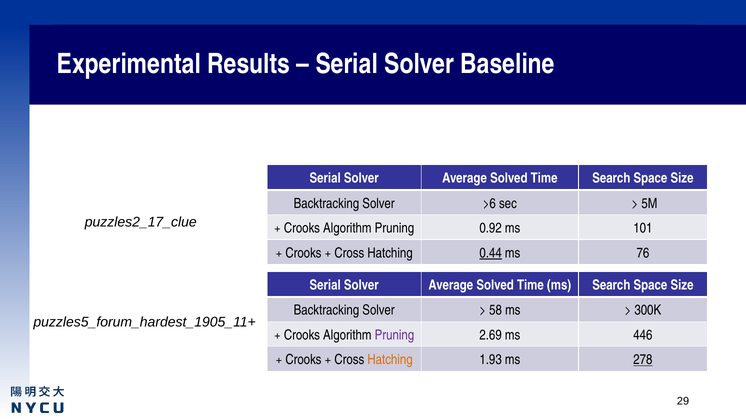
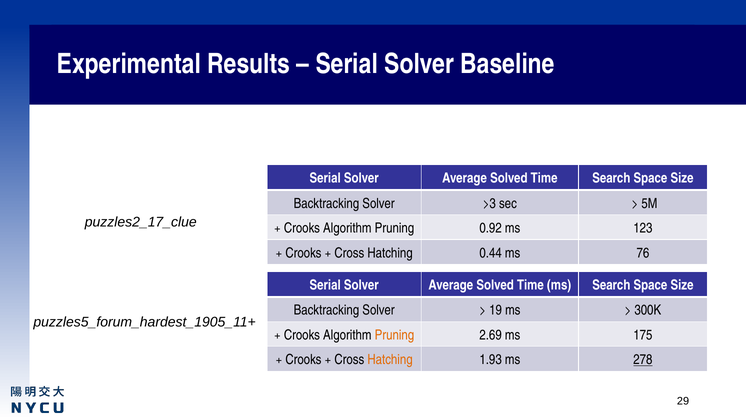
>6: >6 -> >3
101: 101 -> 123
0.44 underline: present -> none
58: 58 -> 19
Pruning at (394, 335) colour: purple -> orange
446: 446 -> 175
